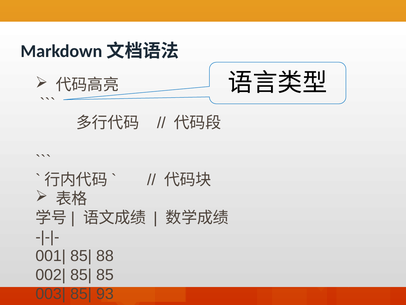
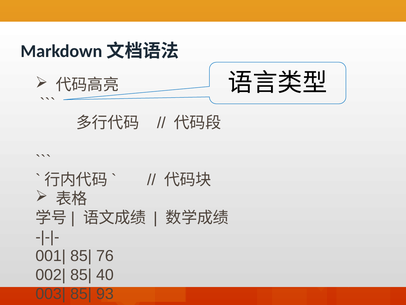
88: 88 -> 76
85: 85 -> 40
